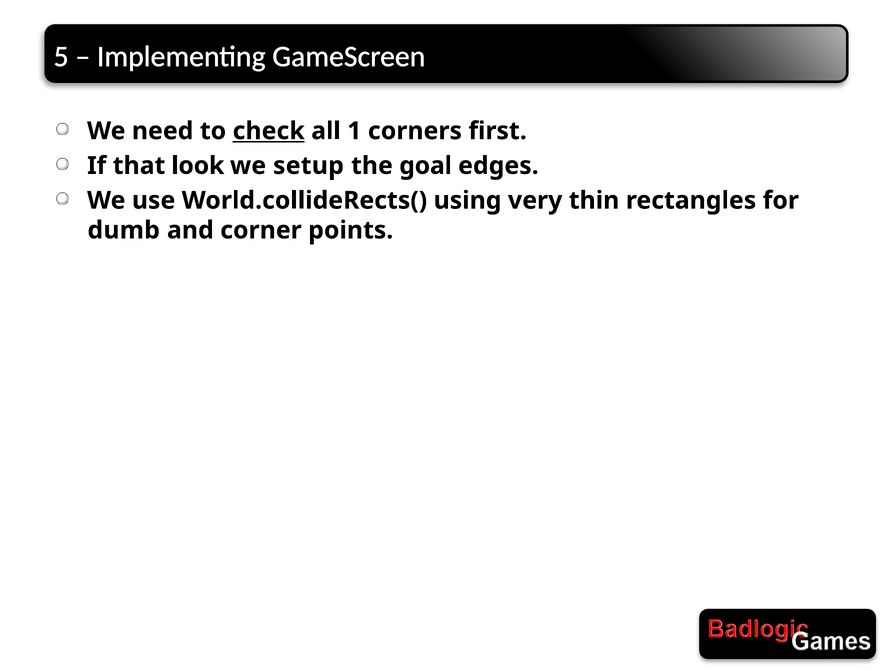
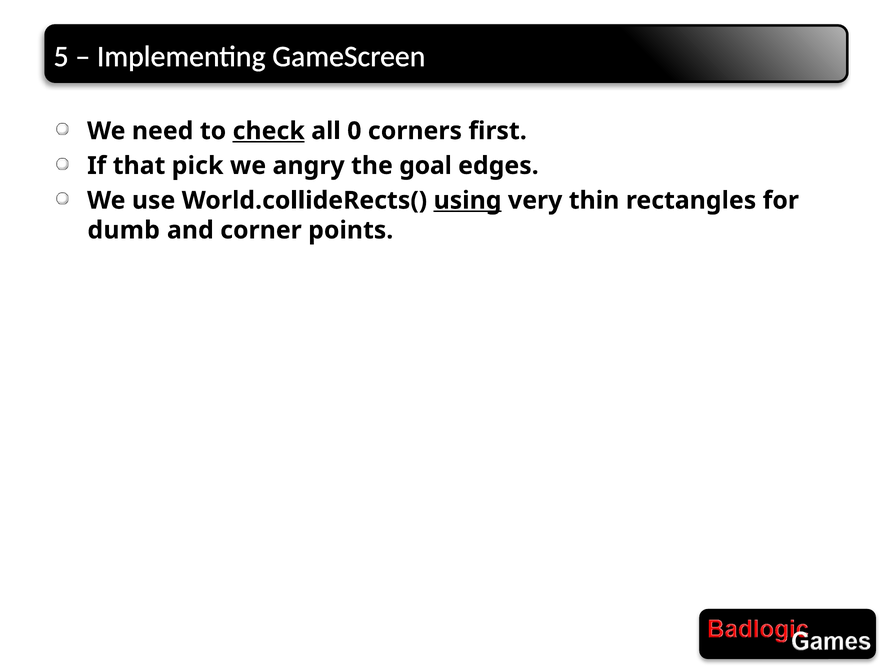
1: 1 -> 0
look: look -> pick
setup: setup -> angry
using underline: none -> present
